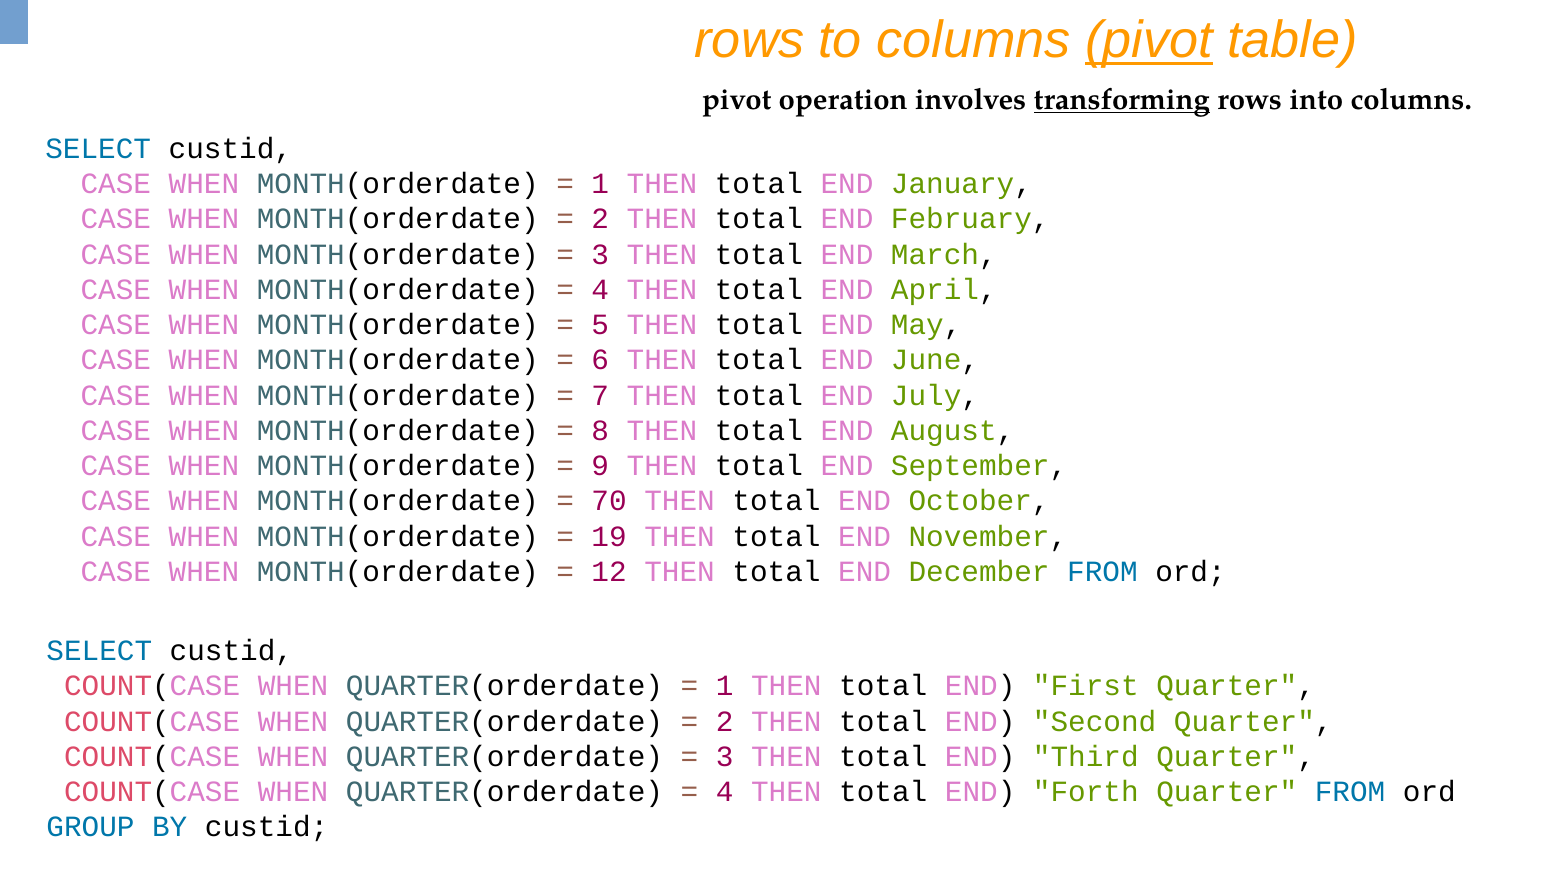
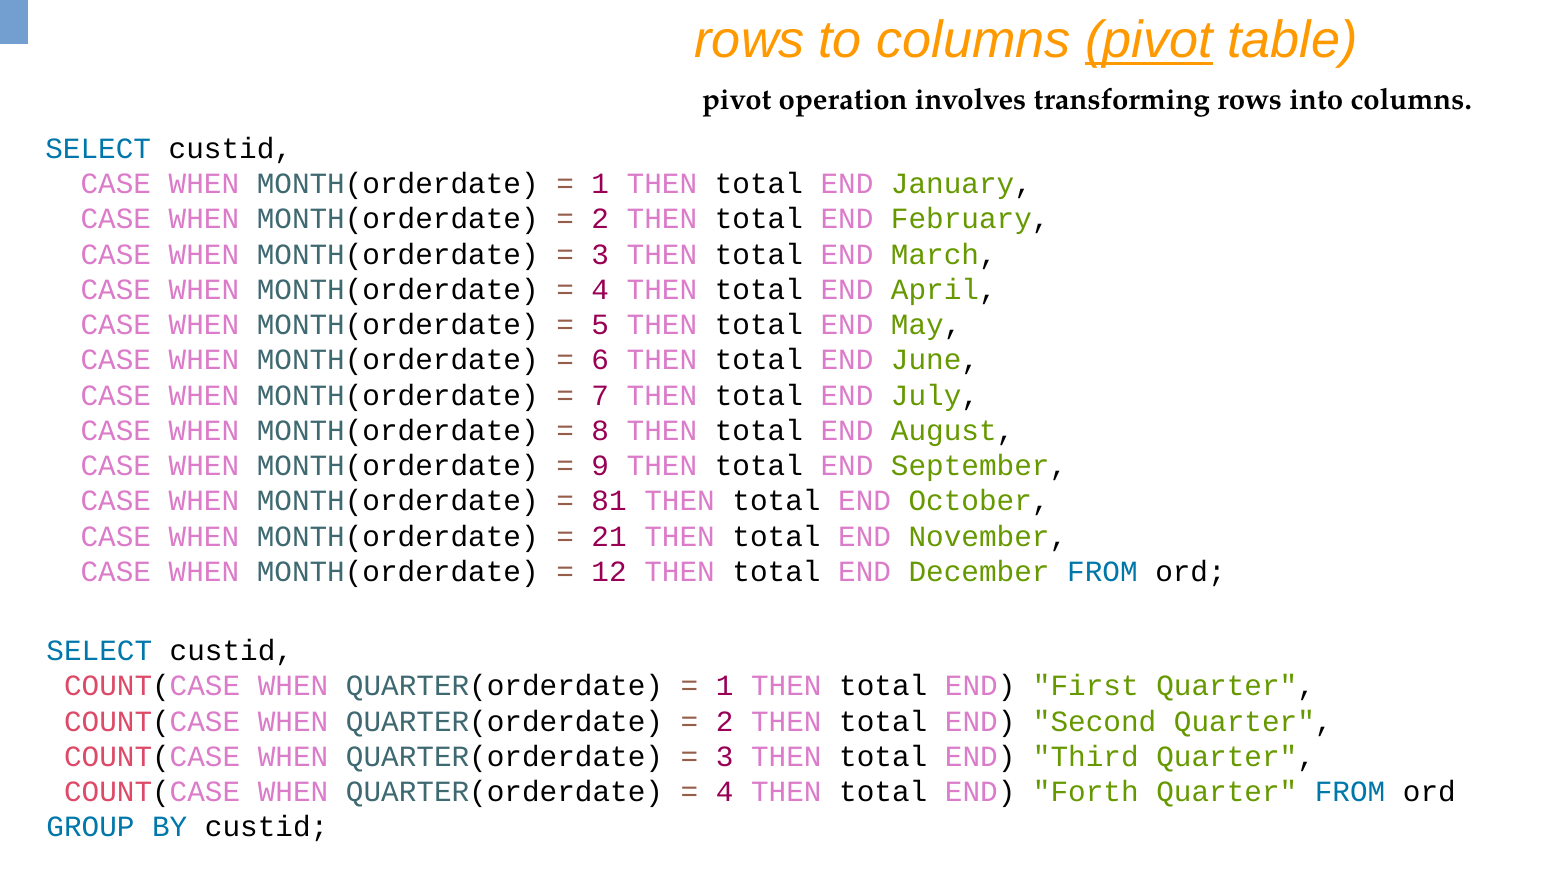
transforming underline: present -> none
70: 70 -> 81
19: 19 -> 21
